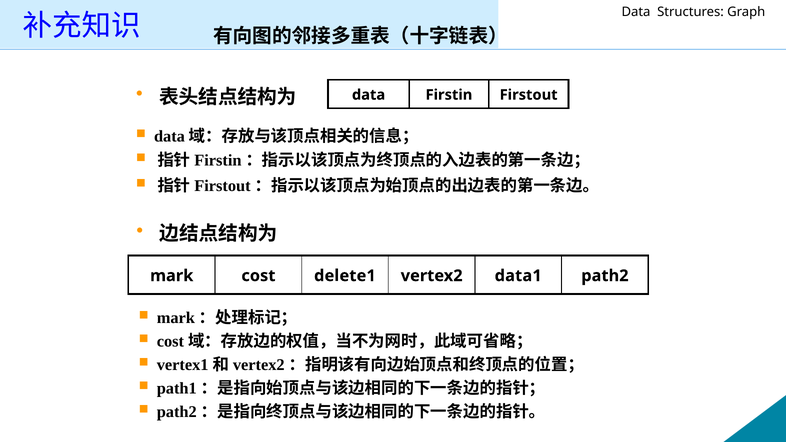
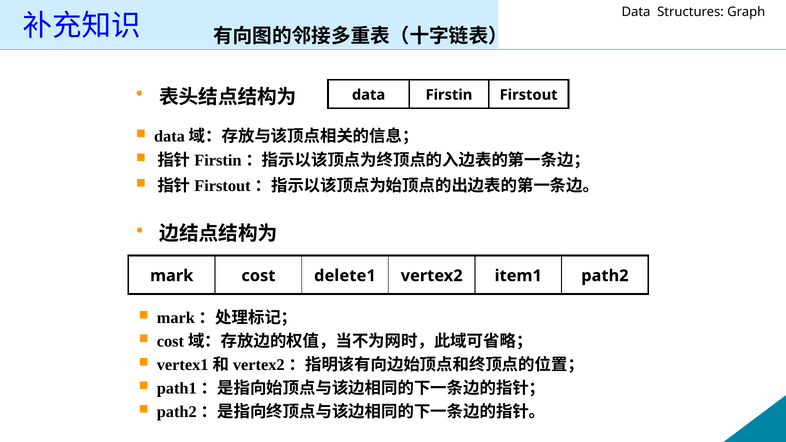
data1: data1 -> item1
